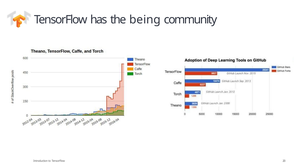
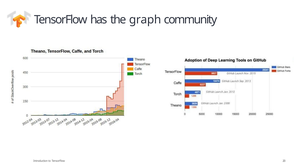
being: being -> graph
